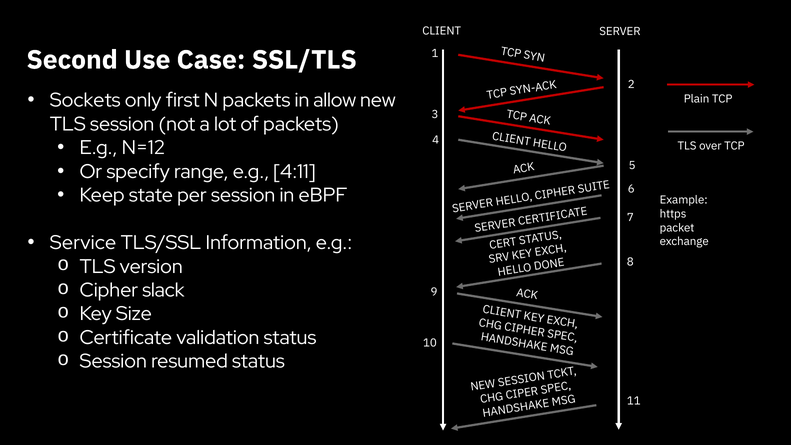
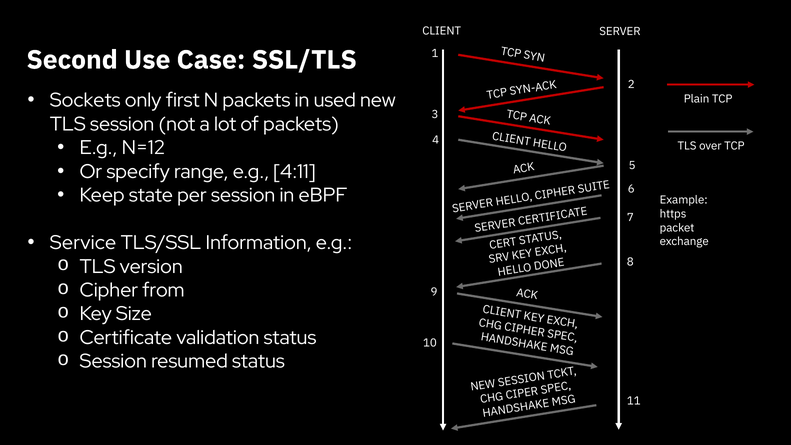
allow: allow -> used
slack: slack -> from
